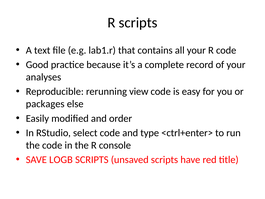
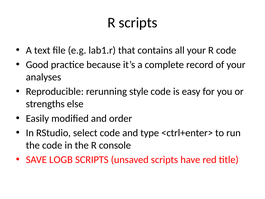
view: view -> style
packages: packages -> strengths
